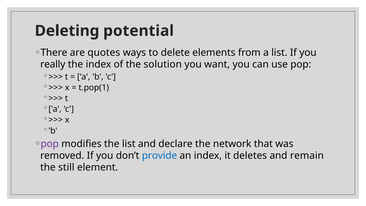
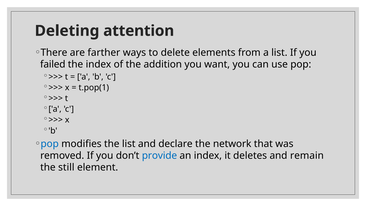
potential: potential -> attention
quotes: quotes -> farther
really: really -> failed
solution: solution -> addition
pop at (50, 144) colour: purple -> blue
